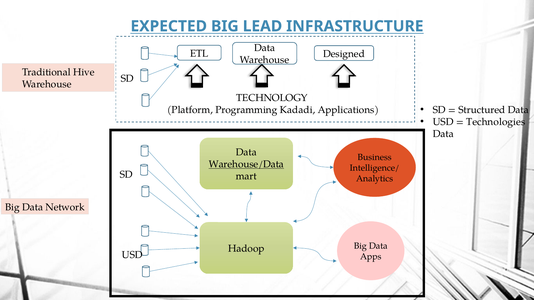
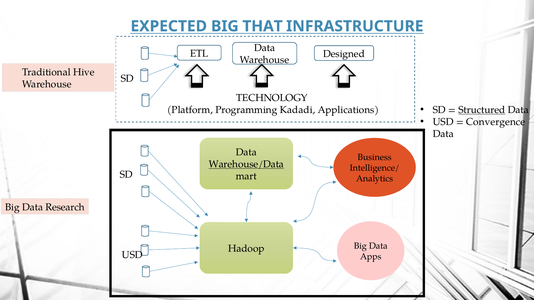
LEAD: LEAD -> THAT
Structured underline: none -> present
Technologies: Technologies -> Convergence
Network: Network -> Research
